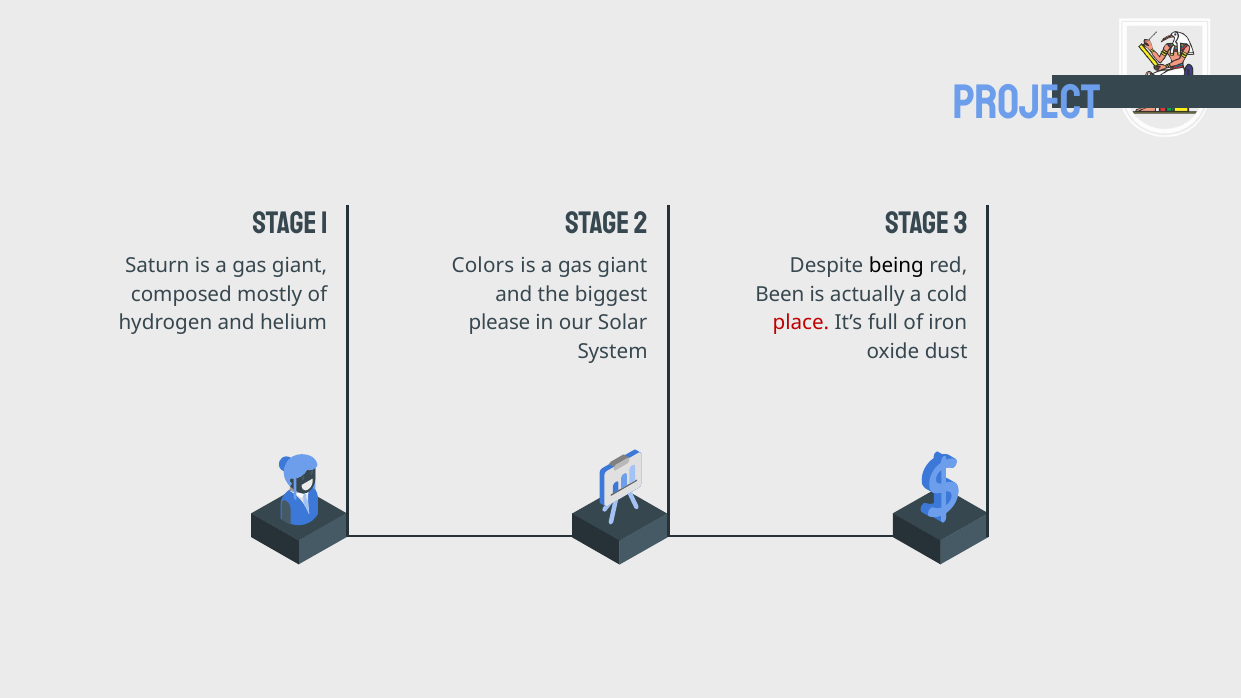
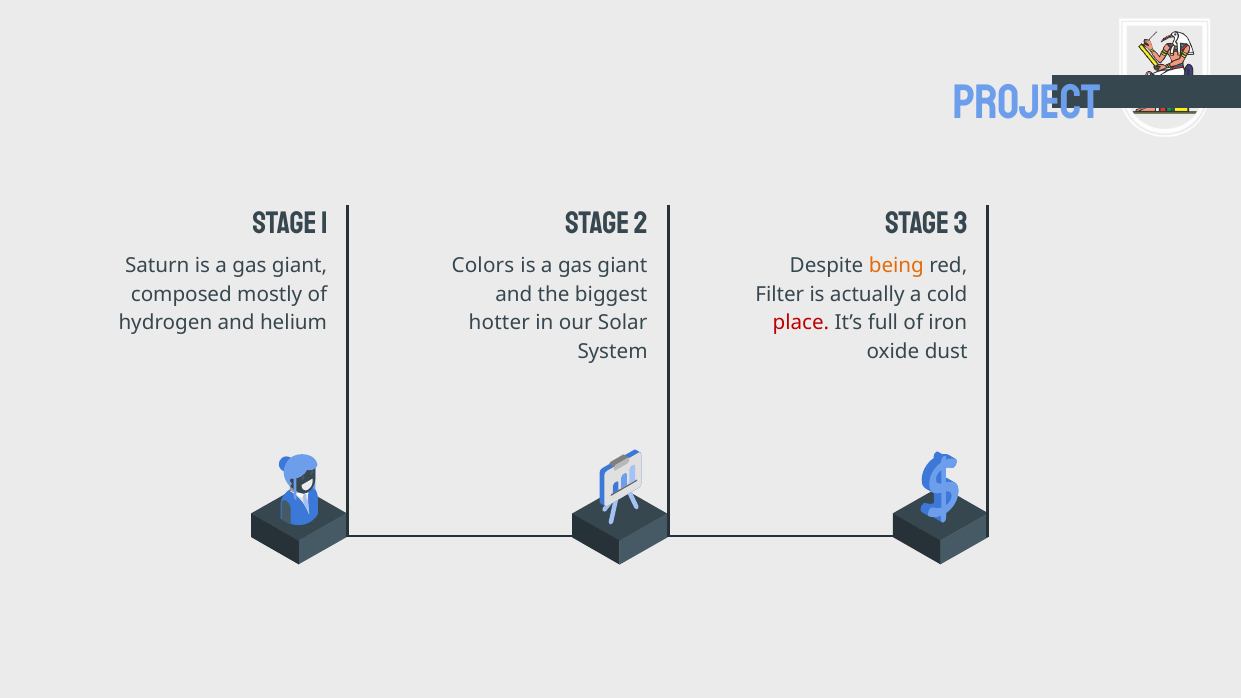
being colour: black -> orange
Been: Been -> Filter
please: please -> hotter
